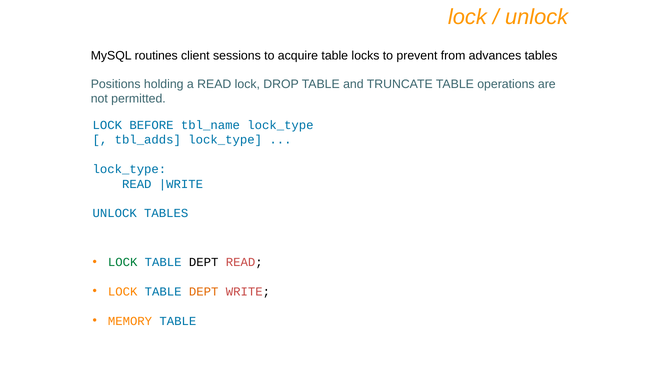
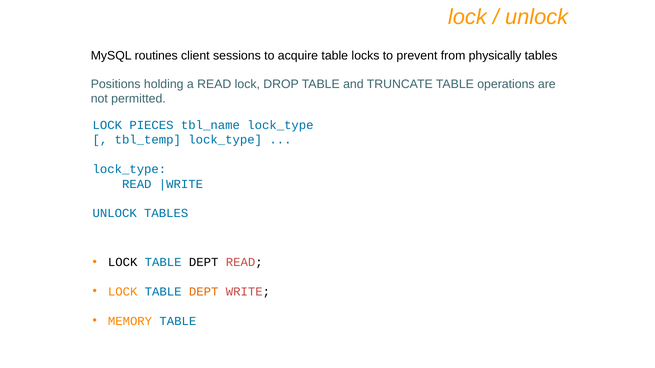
advances: advances -> physically
BEFORE: BEFORE -> PIECES
tbl_adds: tbl_adds -> tbl_temp
LOCK at (123, 262) colour: green -> black
